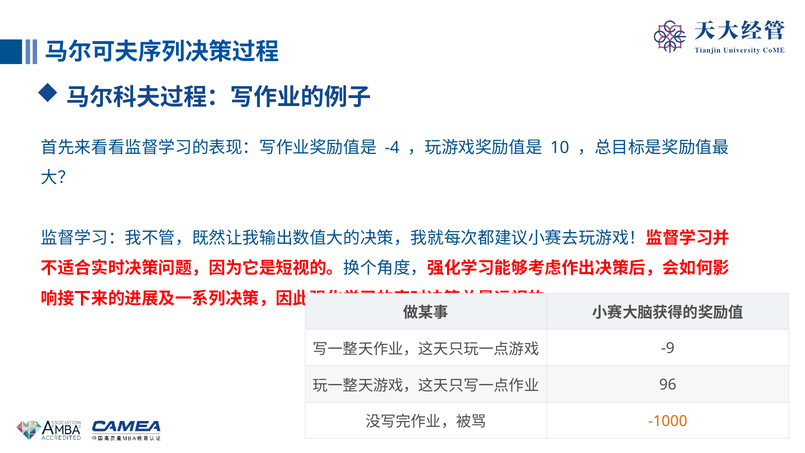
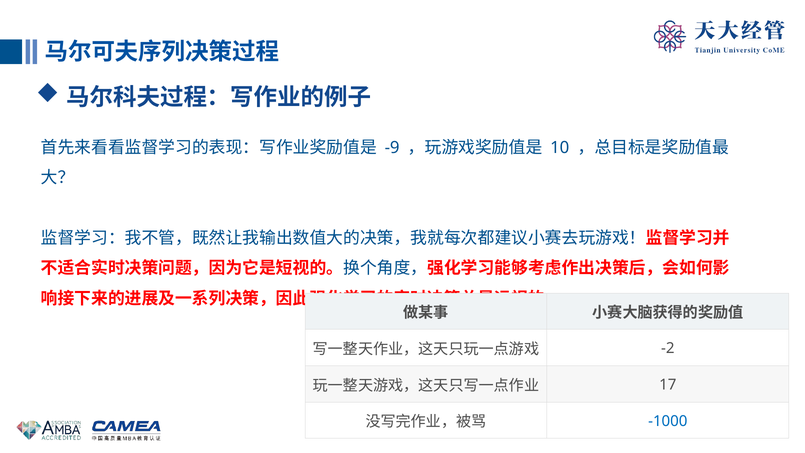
-4: -4 -> -9
-9: -9 -> -2
96: 96 -> 17
-1000 colour: orange -> blue
